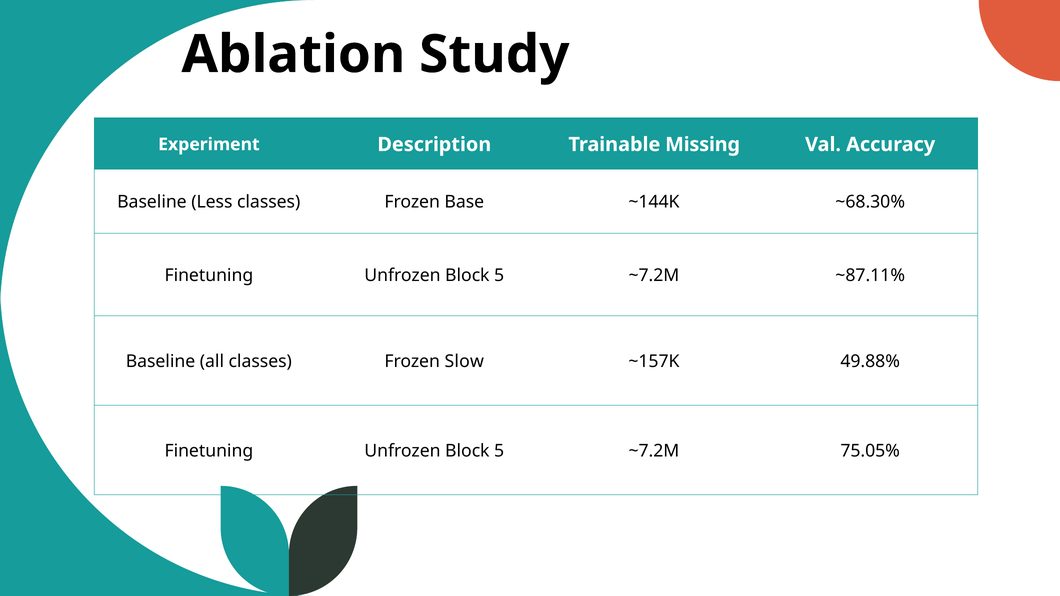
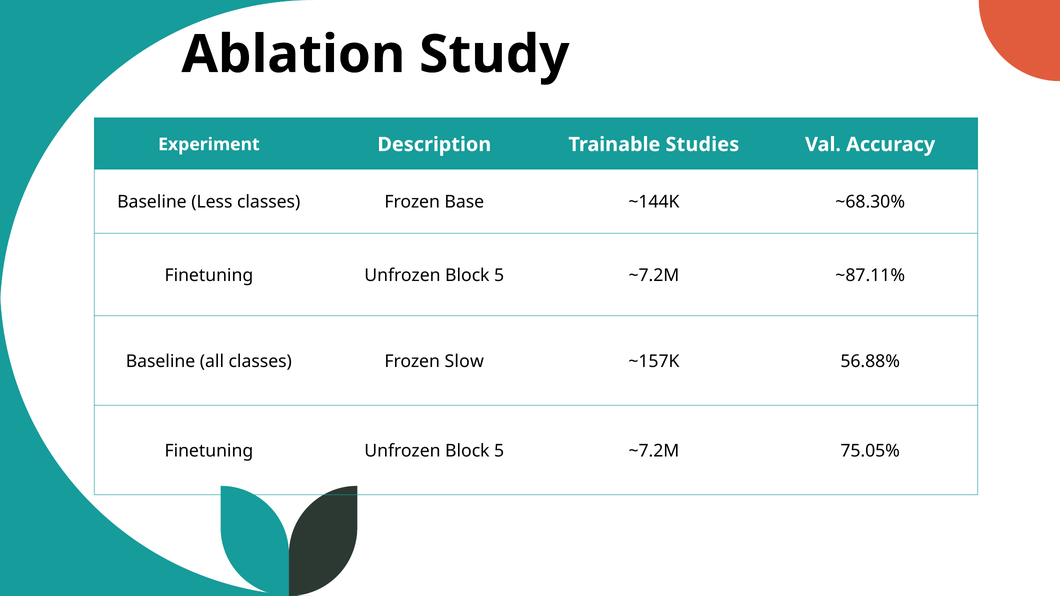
Missing: Missing -> Studies
49.88%: 49.88% -> 56.88%
